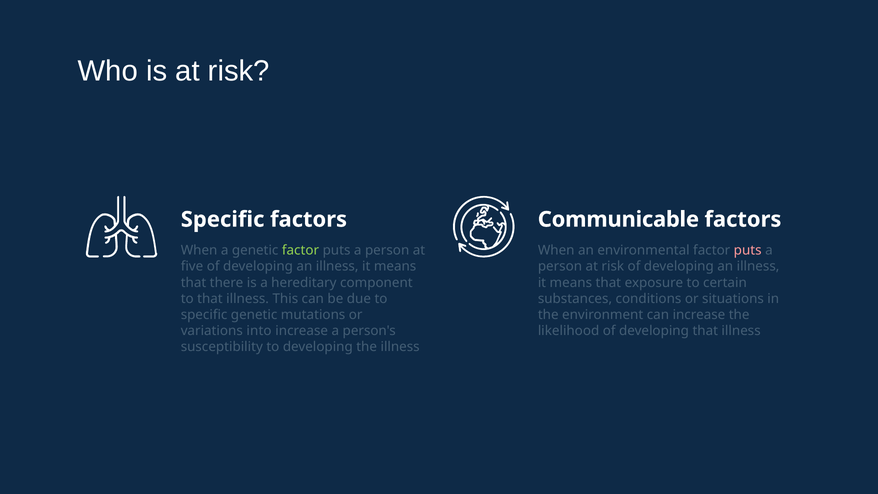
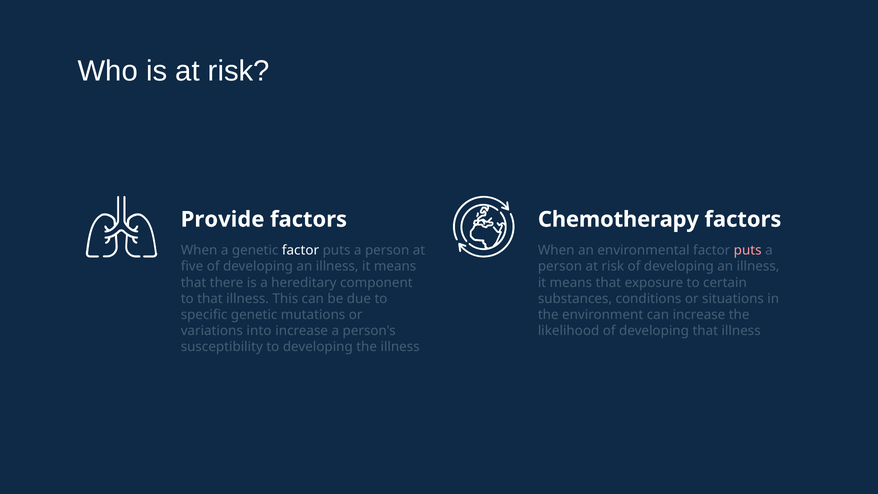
Specific at (223, 219): Specific -> Provide
Communicable: Communicable -> Chemotherapy
factor at (300, 250) colour: light green -> white
